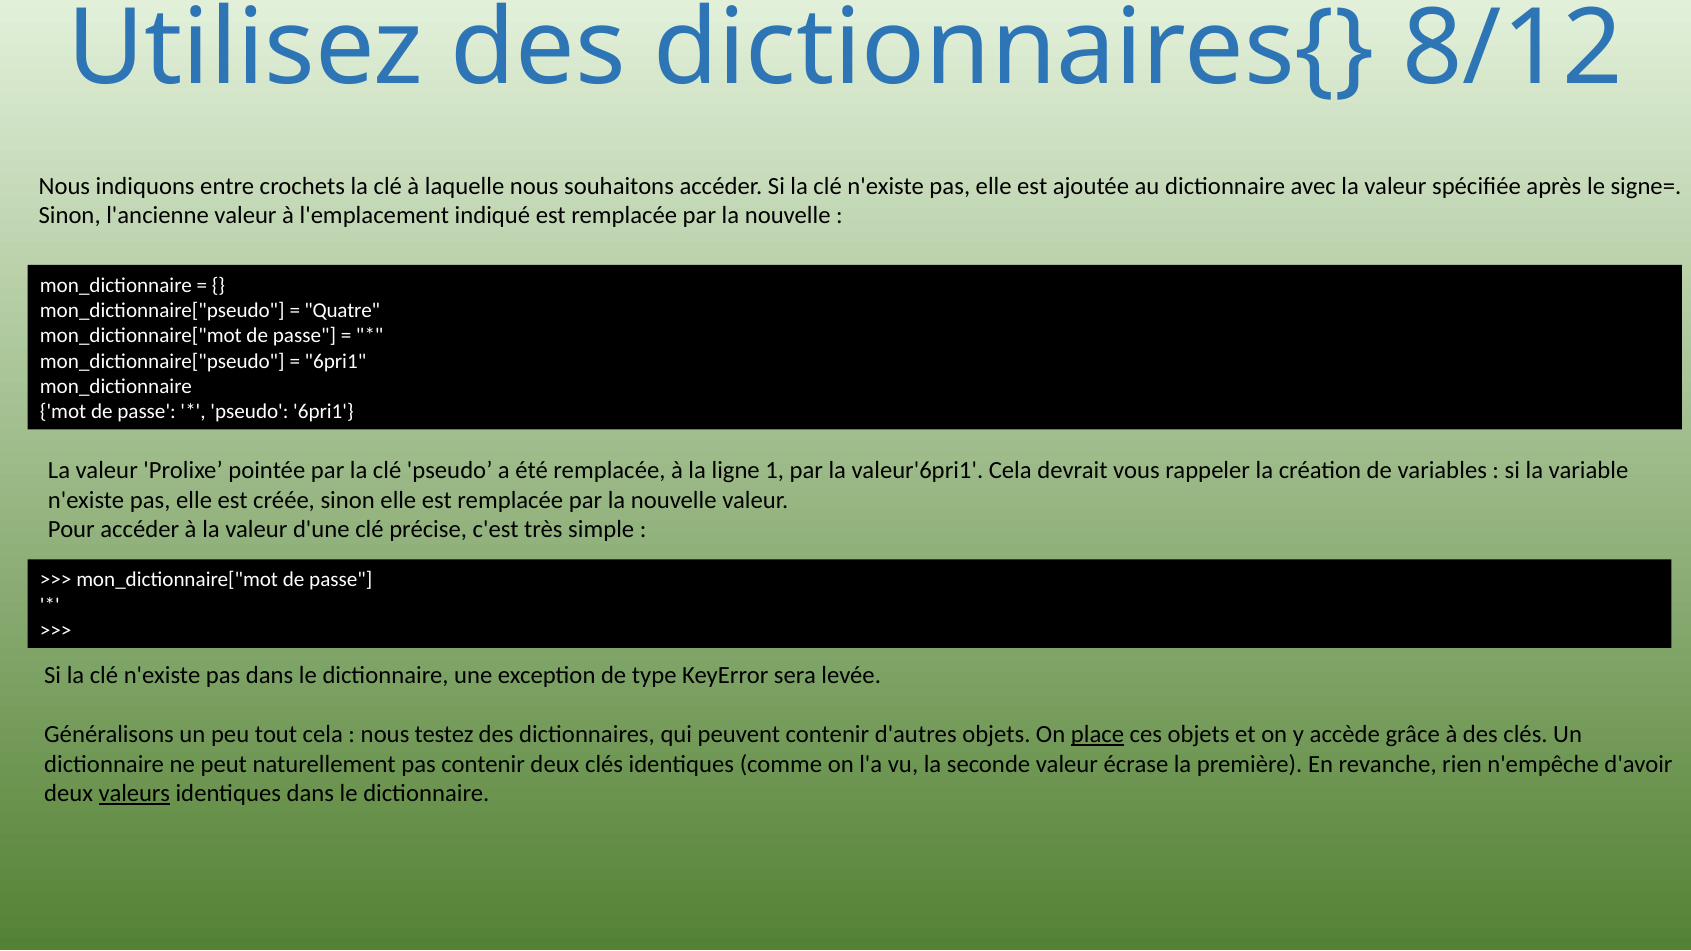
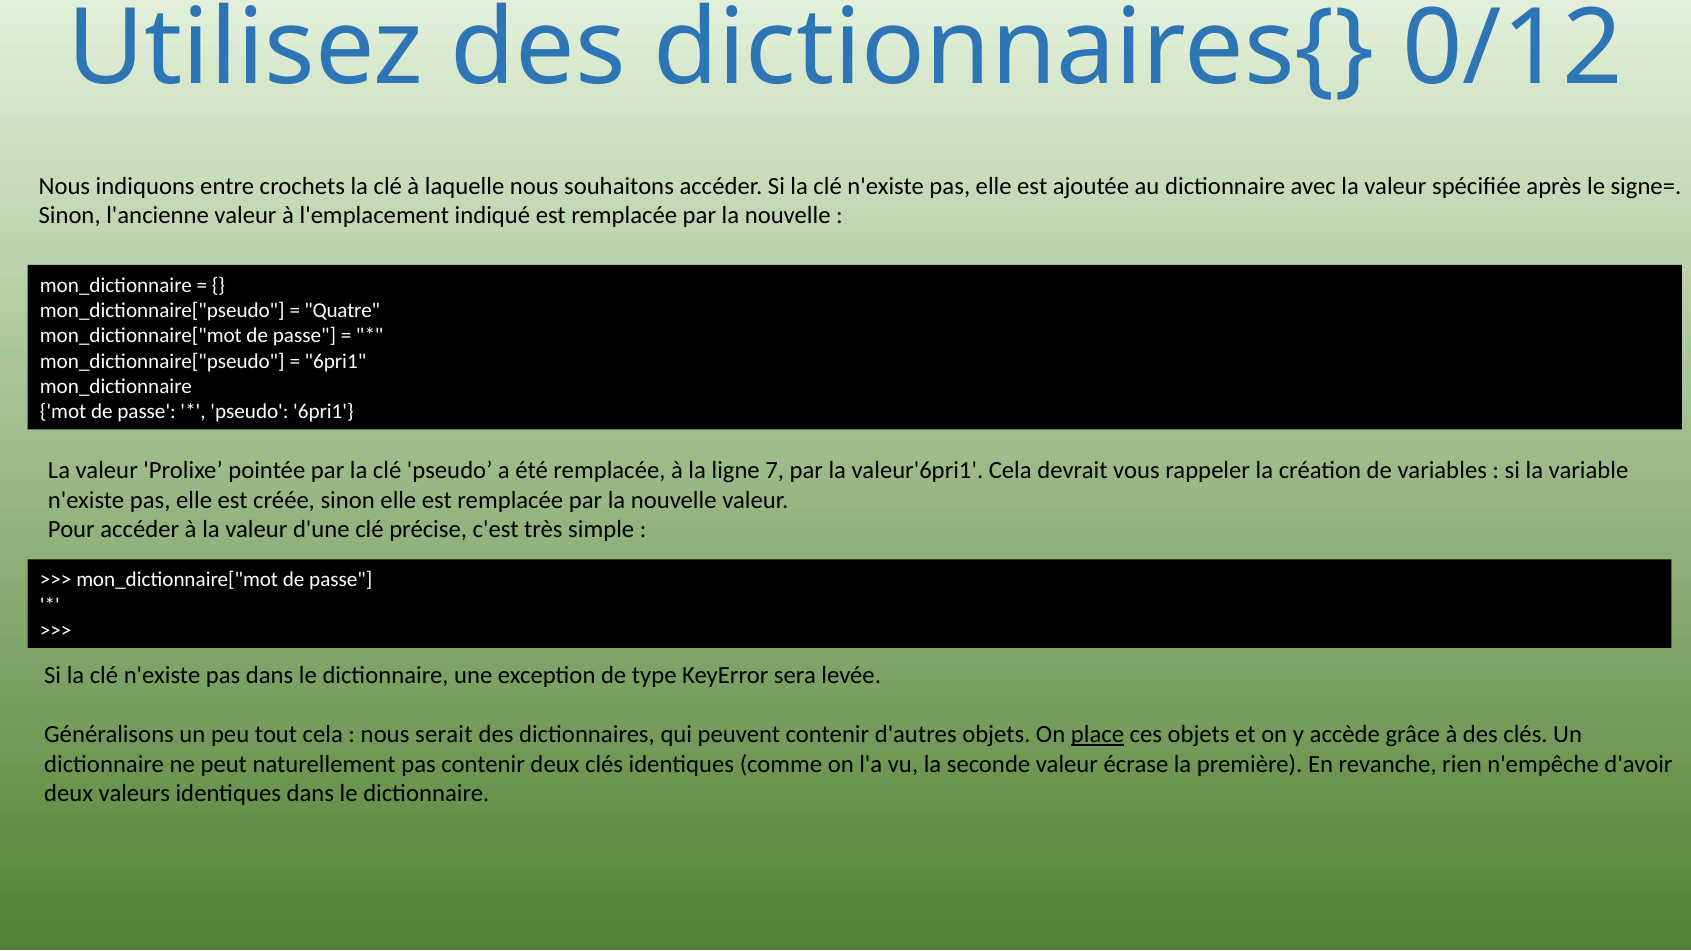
8/12: 8/12 -> 0/12
1: 1 -> 7
testez: testez -> serait
valeurs underline: present -> none
